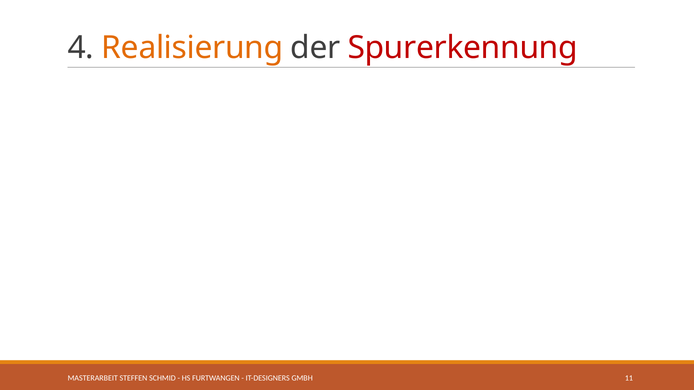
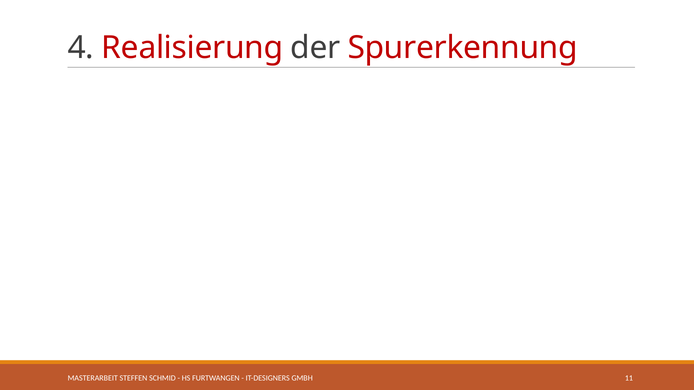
Realisierung colour: orange -> red
